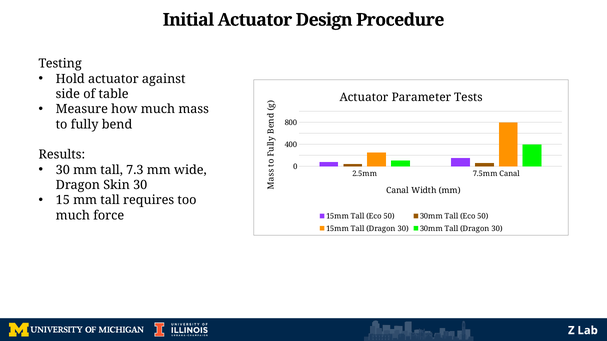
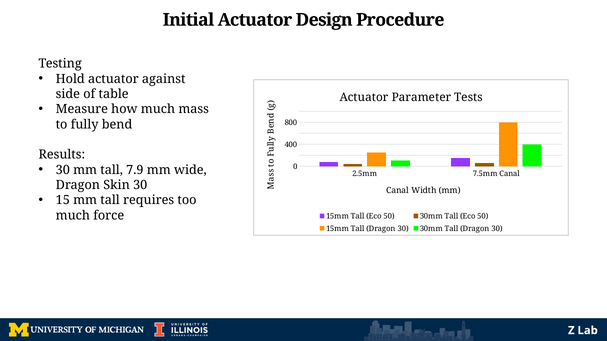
7.3: 7.3 -> 7.9
